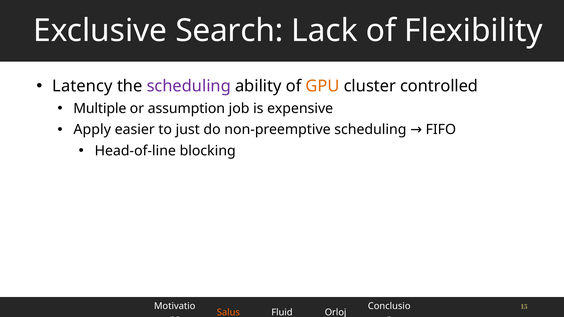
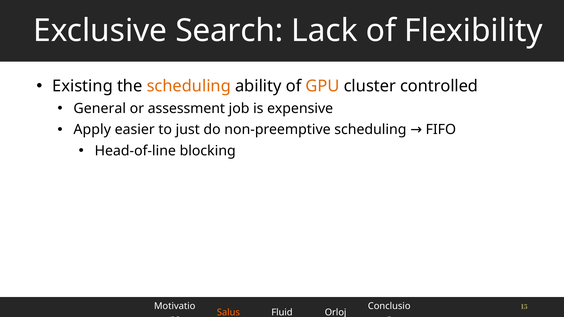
Latency: Latency -> Existing
scheduling at (189, 86) colour: purple -> orange
Multiple: Multiple -> General
assumption: assumption -> assessment
